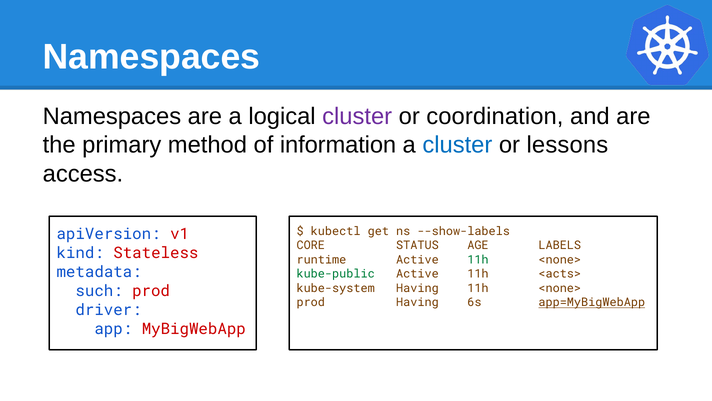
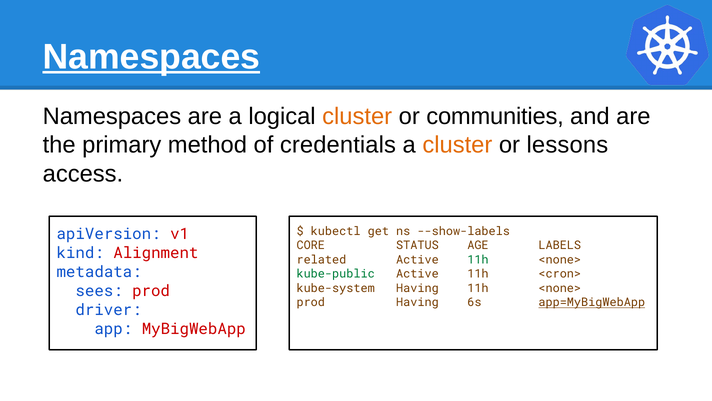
Namespaces at (151, 57) underline: none -> present
cluster at (357, 116) colour: purple -> orange
coordination: coordination -> communities
information: information -> credentials
cluster at (457, 145) colour: blue -> orange
Stateless: Stateless -> Alignment
runtime: runtime -> related
<acts>: <acts> -> <cron>
such: such -> sees
